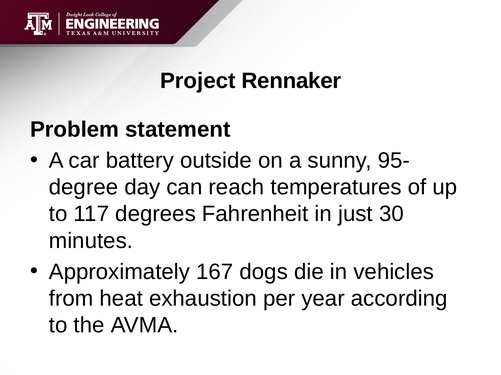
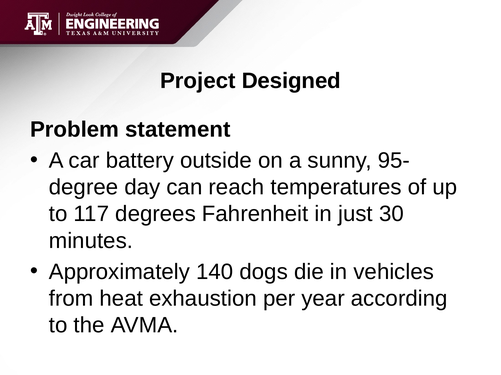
Rennaker: Rennaker -> Designed
167: 167 -> 140
